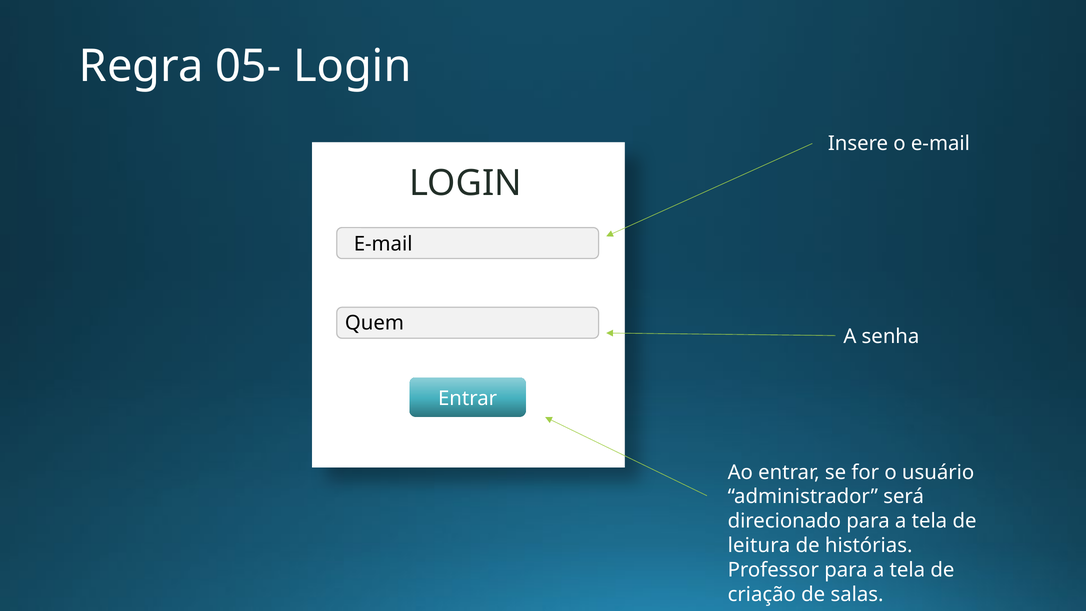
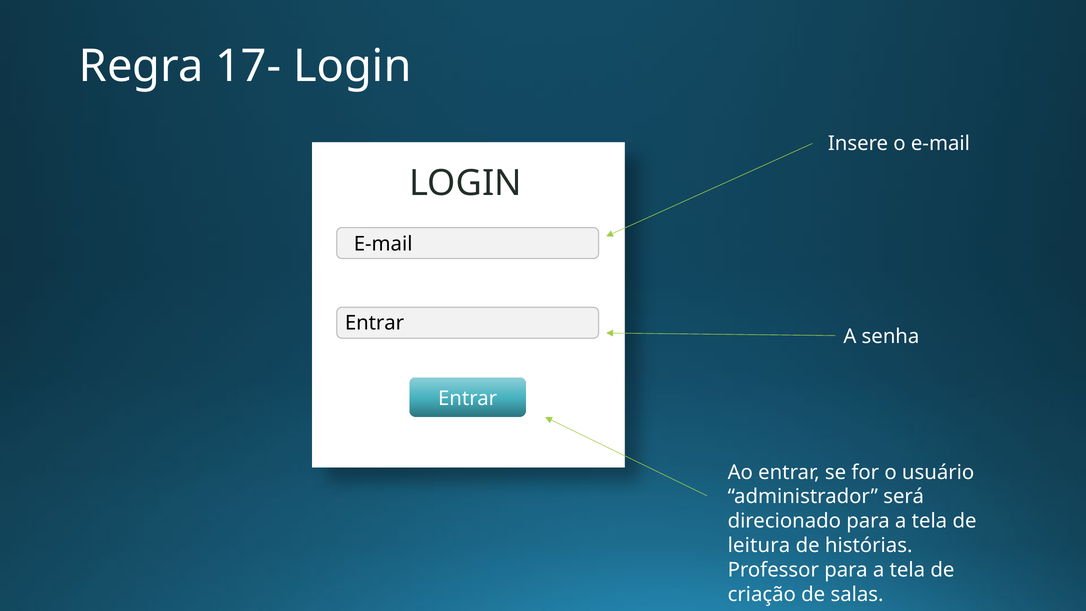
05-: 05- -> 17-
Quem at (374, 323): Quem -> Entrar
